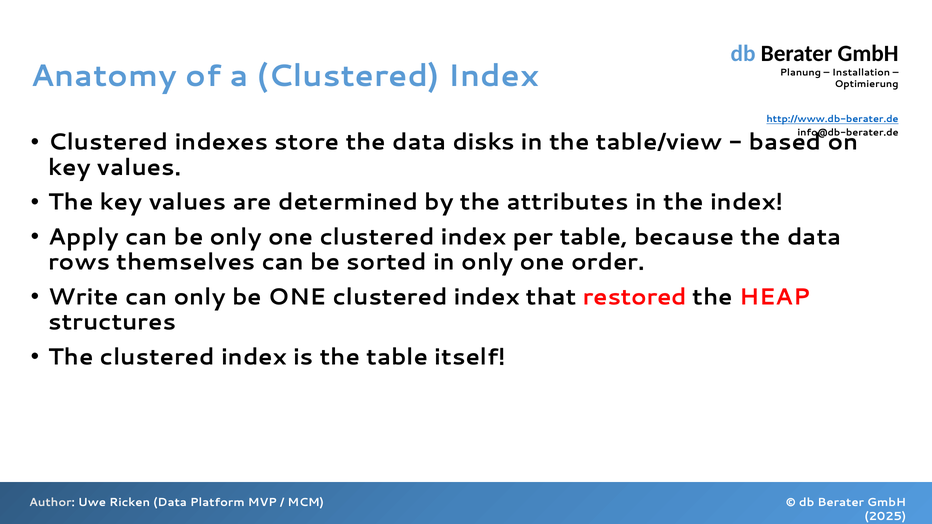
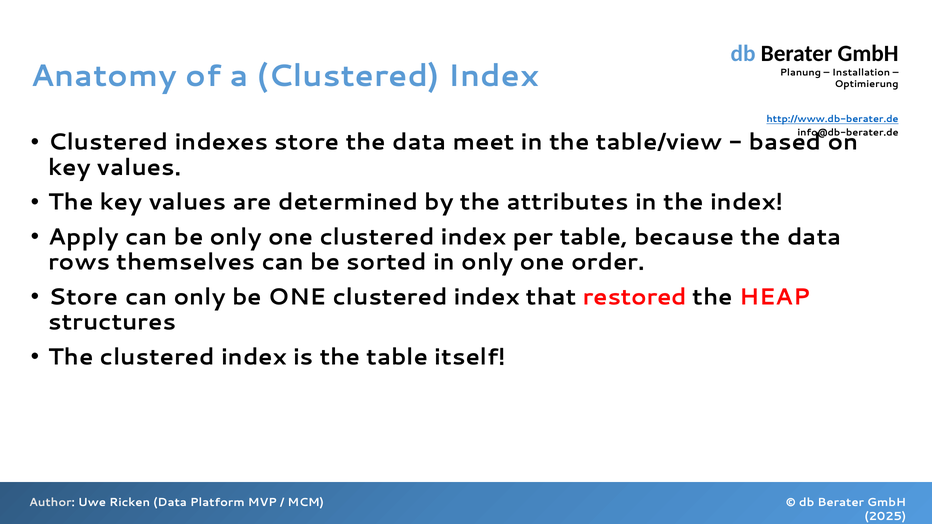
disks: disks -> meet
Write at (83, 297): Write -> Store
